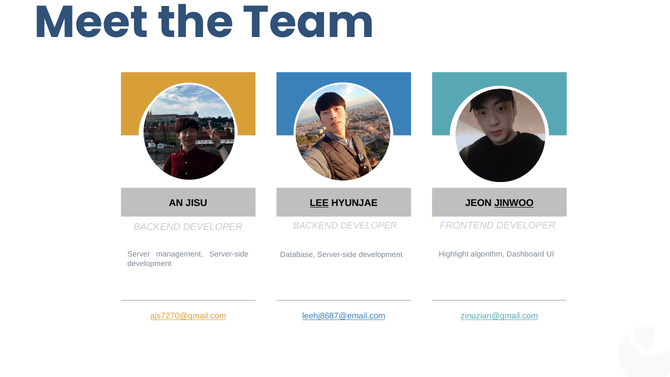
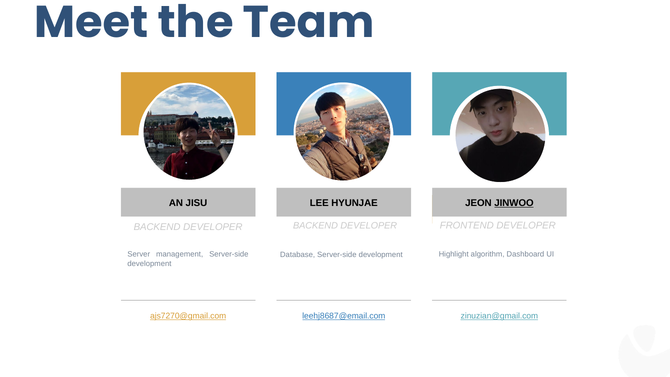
LEE underline: present -> none
